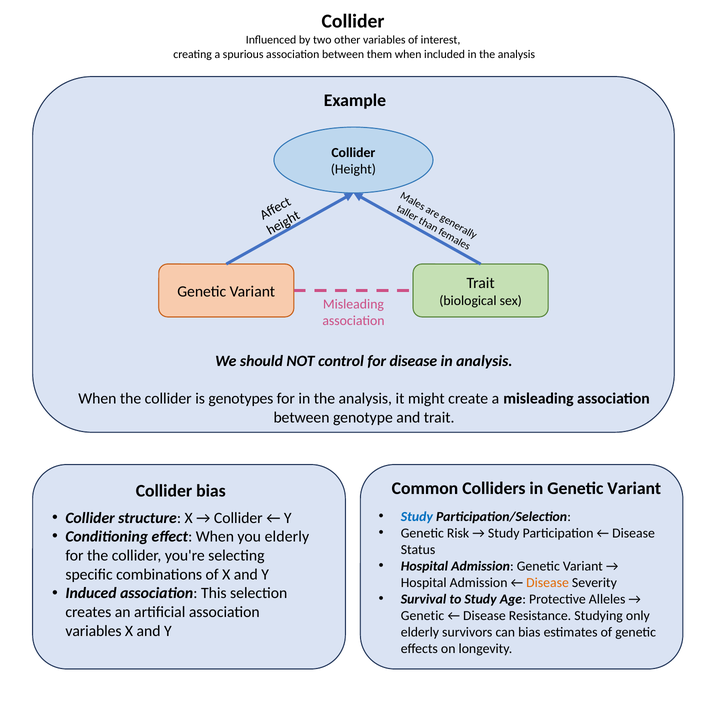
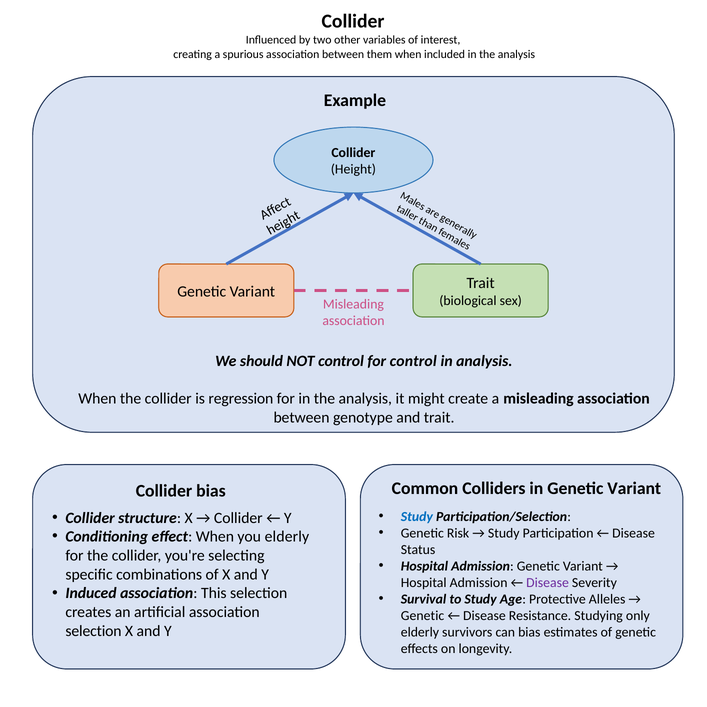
for disease: disease -> control
genotypes: genotypes -> regression
Disease at (548, 583) colour: orange -> purple
variables at (93, 631): variables -> selection
